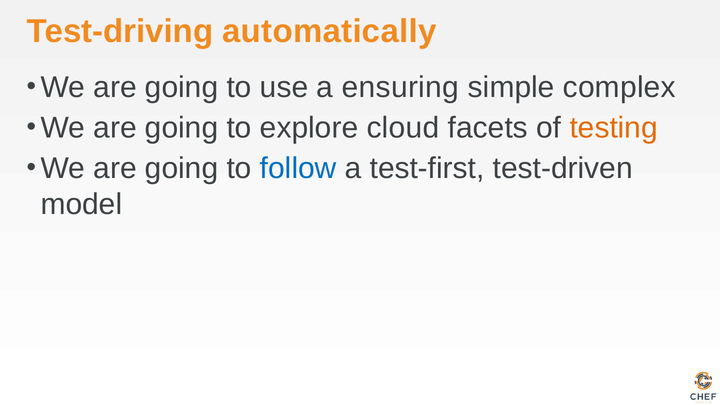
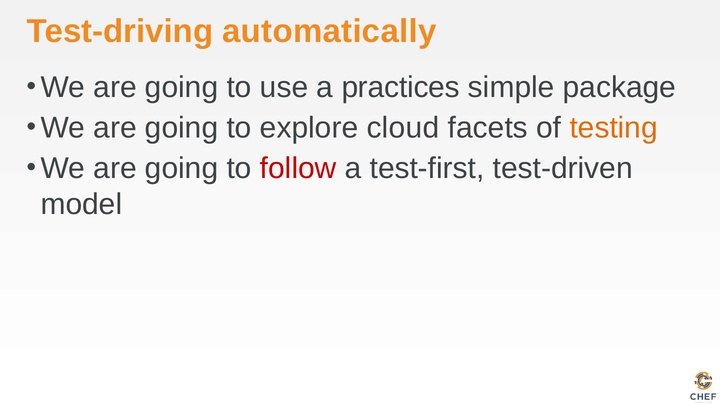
ensuring: ensuring -> practices
complex: complex -> package
follow colour: blue -> red
